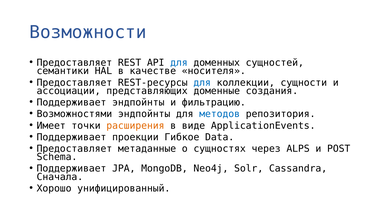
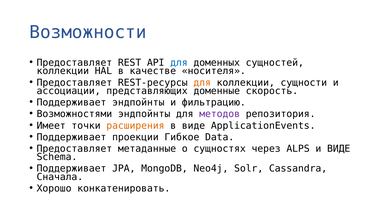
семантики at (63, 71): семантики -> коллекции
для at (202, 83) colour: blue -> orange
создания: создания -> скорость
методов colour: blue -> purple
и POST: POST -> ВИДЕ
унифицированный: унифицированный -> конкатенировать
